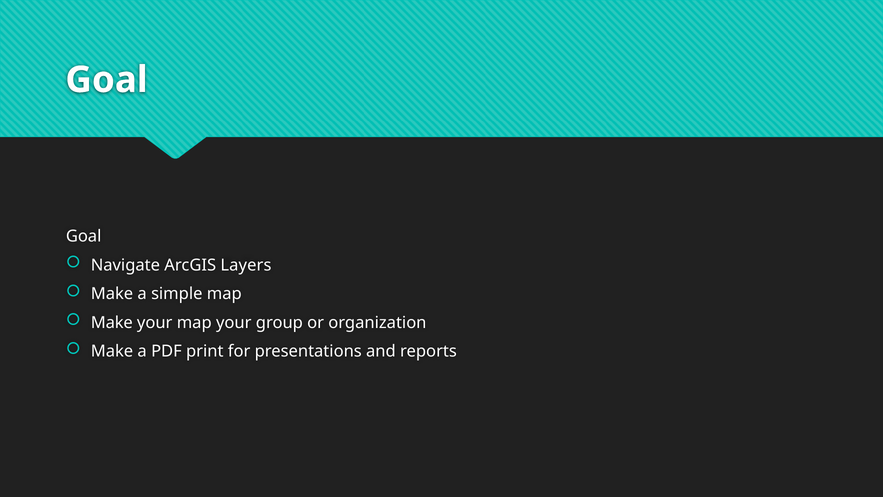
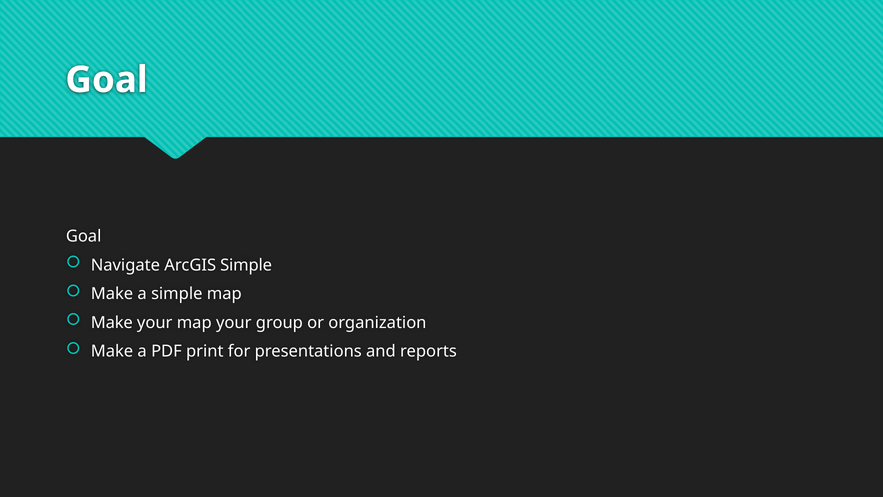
ArcGIS Layers: Layers -> Simple
